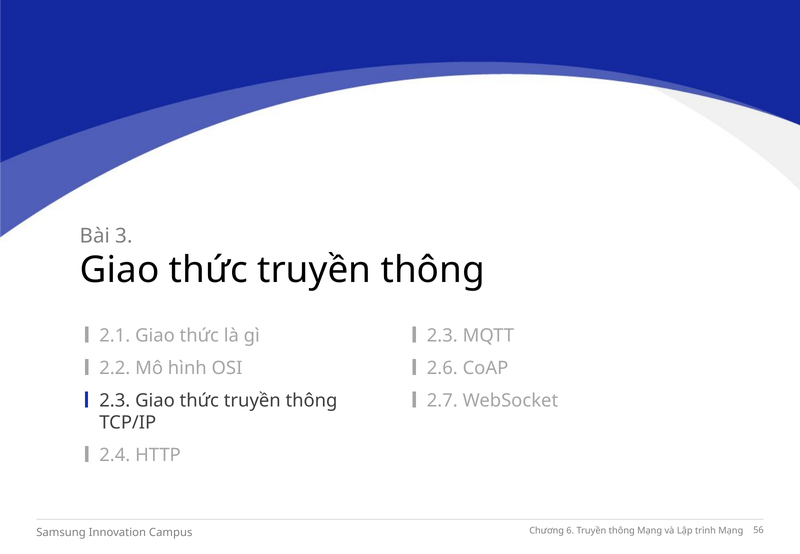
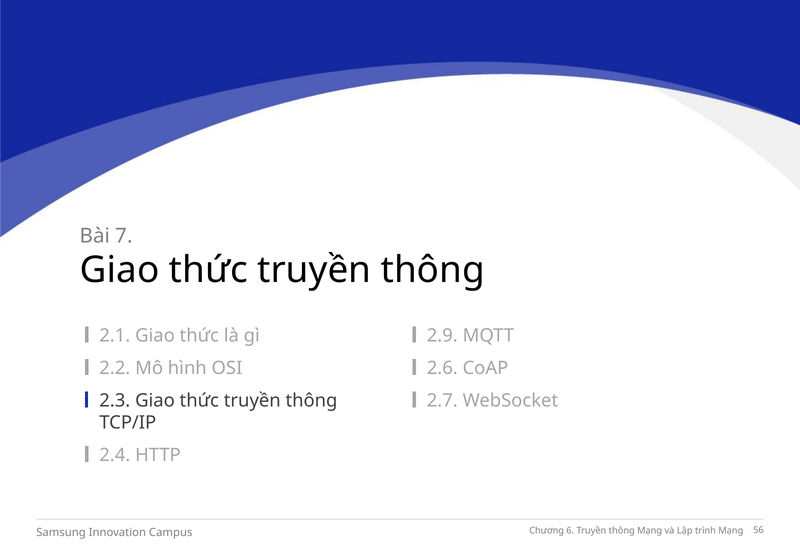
3: 3 -> 7
2.3 at (442, 336): 2.3 -> 2.9
